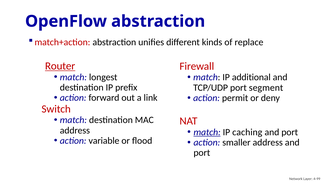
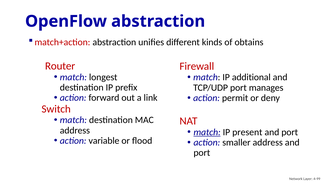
replace: replace -> obtains
Router underline: present -> none
segment: segment -> manages
caching: caching -> present
